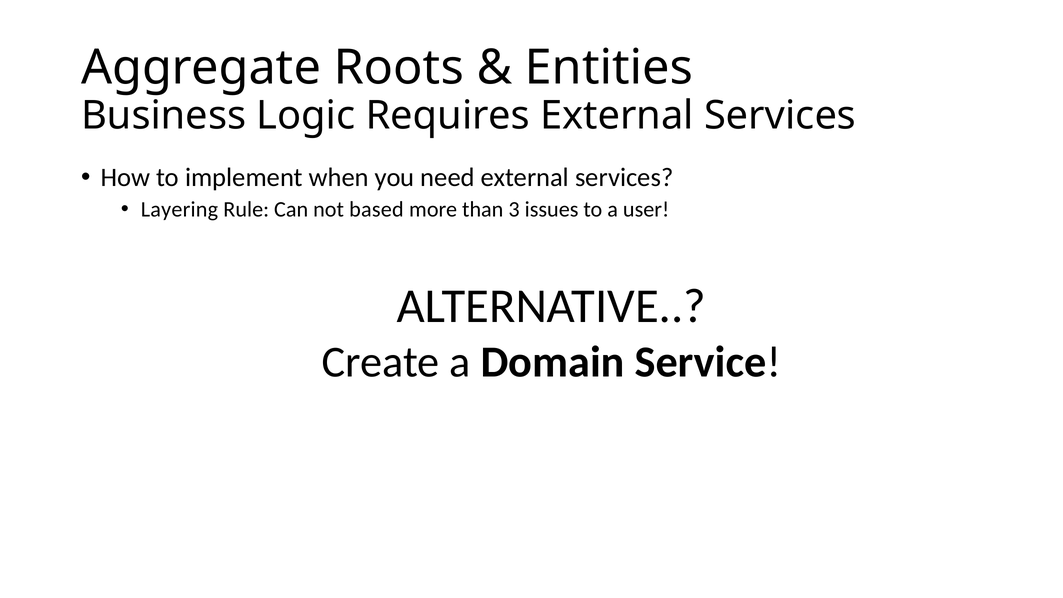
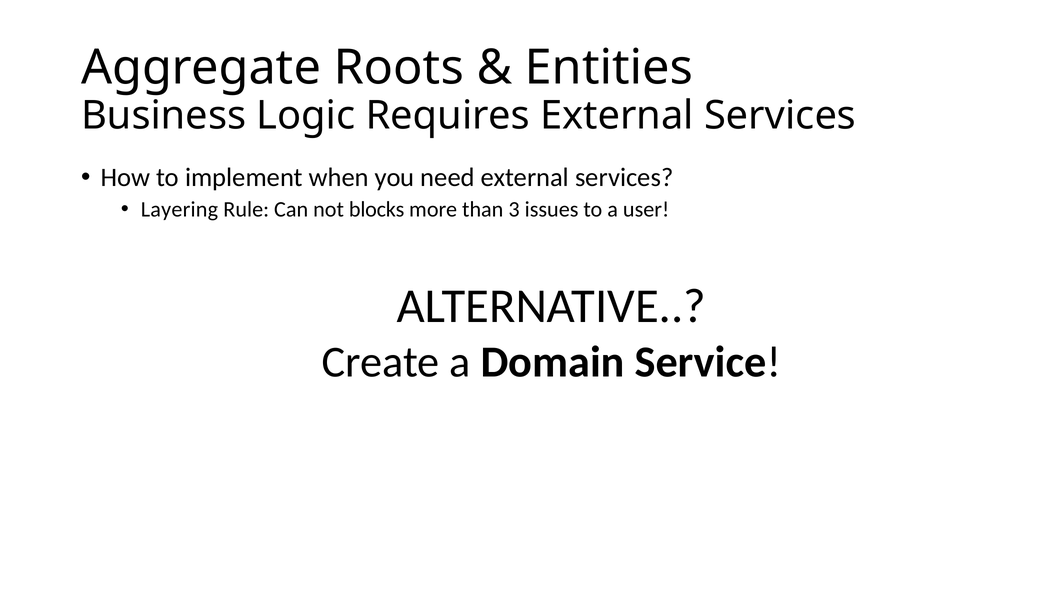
based: based -> blocks
